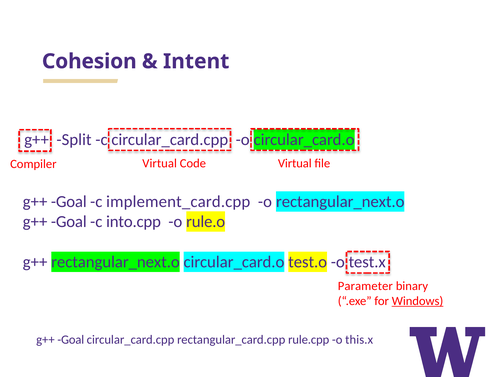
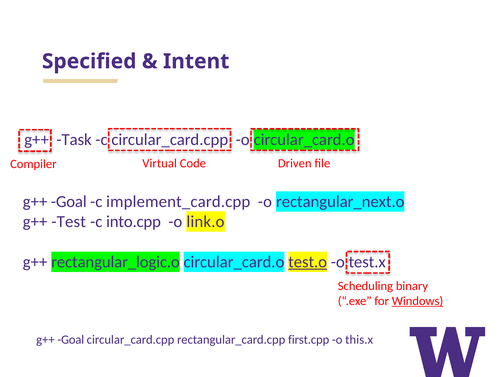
Cohesion: Cohesion -> Specified
Split: Split -> Task
Code Virtual: Virtual -> Driven
Goal at (69, 222): Goal -> Test
rule.o: rule.o -> link.o
g++ rectangular_next.o: rectangular_next.o -> rectangular_logic.o
test.o underline: none -> present
Parameter: Parameter -> Scheduling
rule.cpp: rule.cpp -> first.cpp
